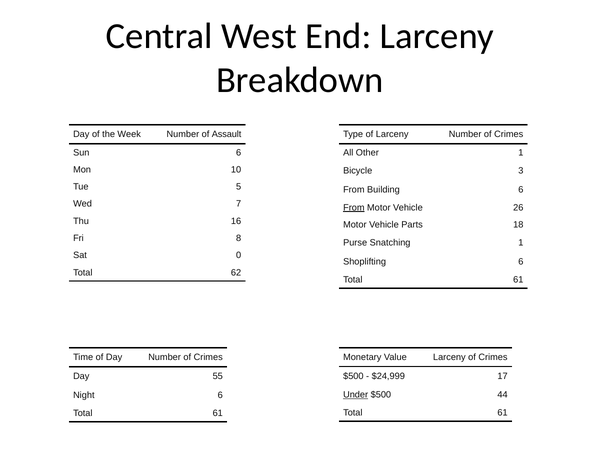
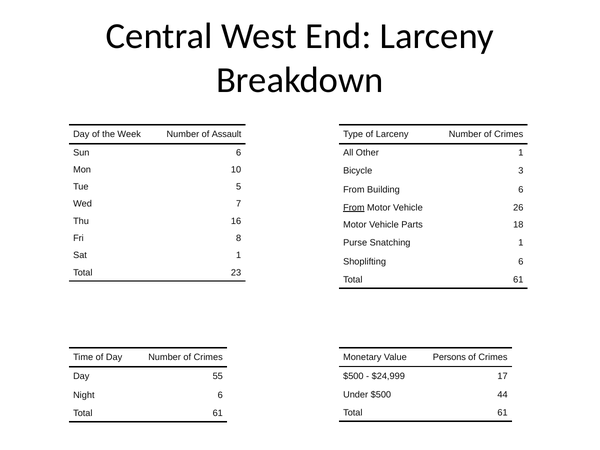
Sat 0: 0 -> 1
62: 62 -> 23
Value Larceny: Larceny -> Persons
Under underline: present -> none
